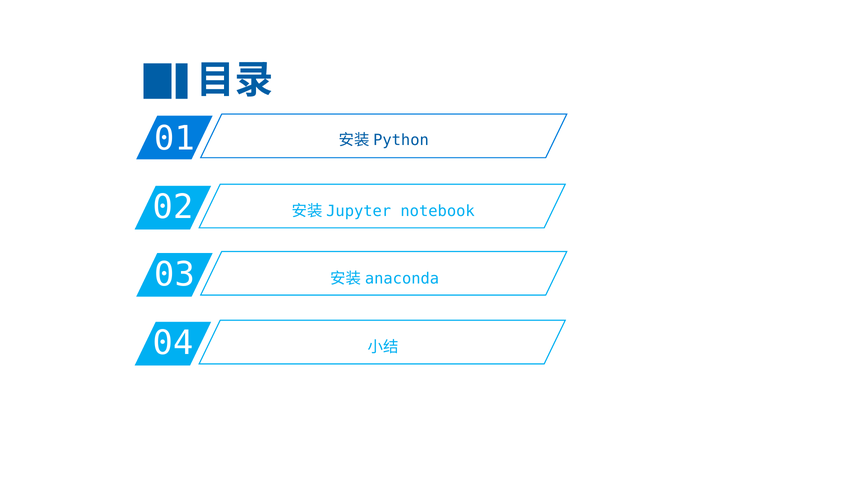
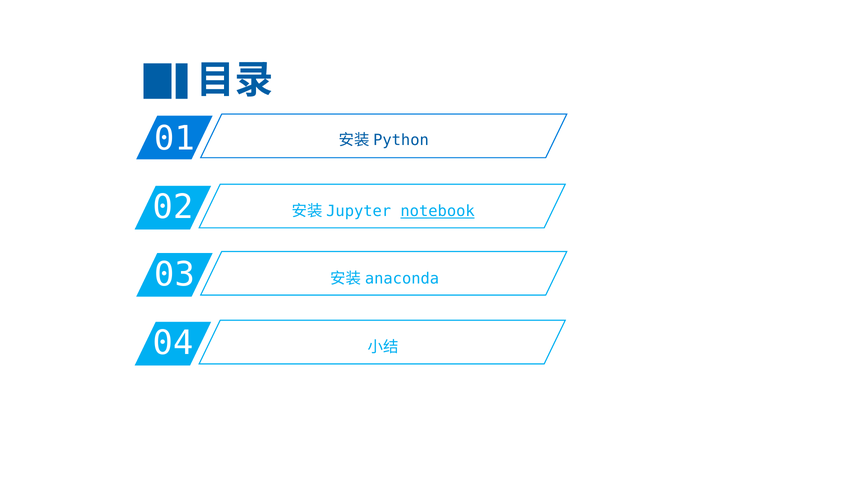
notebook underline: none -> present
